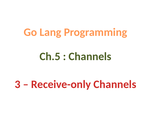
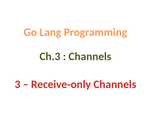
Ch.5: Ch.5 -> Ch.3
